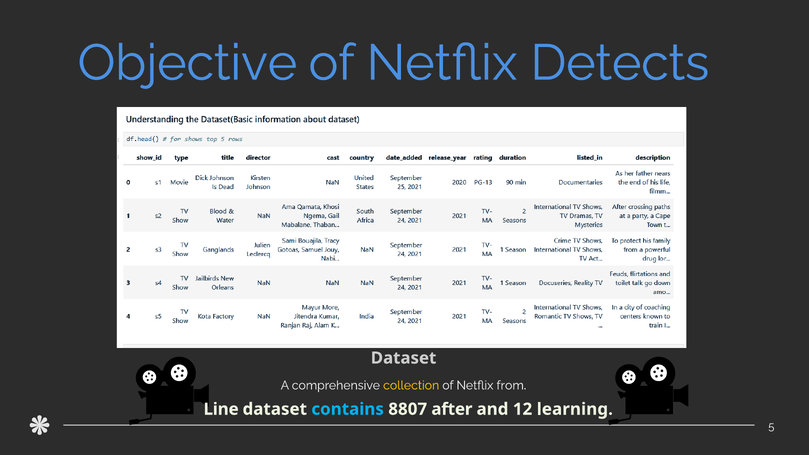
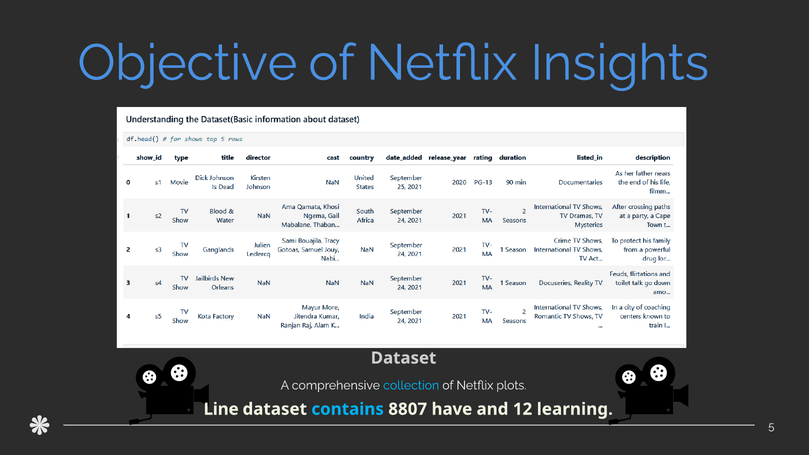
Detects: Detects -> Insights
collection colour: yellow -> light blue
from: from -> plots
after: after -> have
